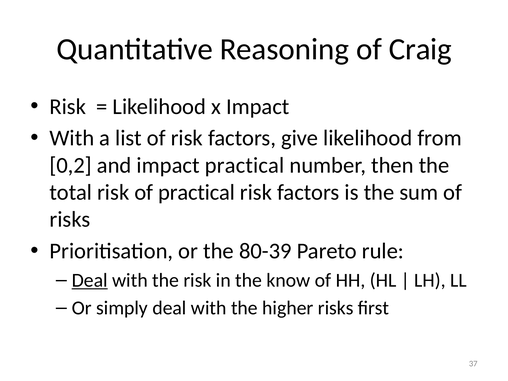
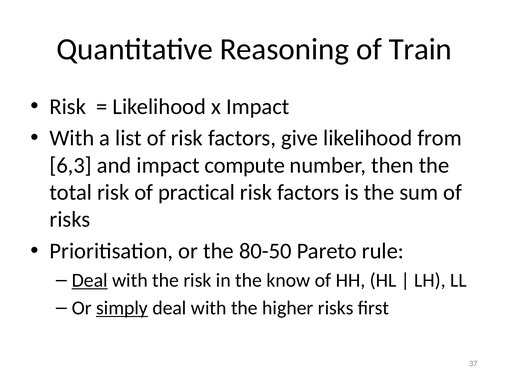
Craig: Craig -> Train
0,2: 0,2 -> 6,3
impact practical: practical -> compute
80-39: 80-39 -> 80-50
simply underline: none -> present
